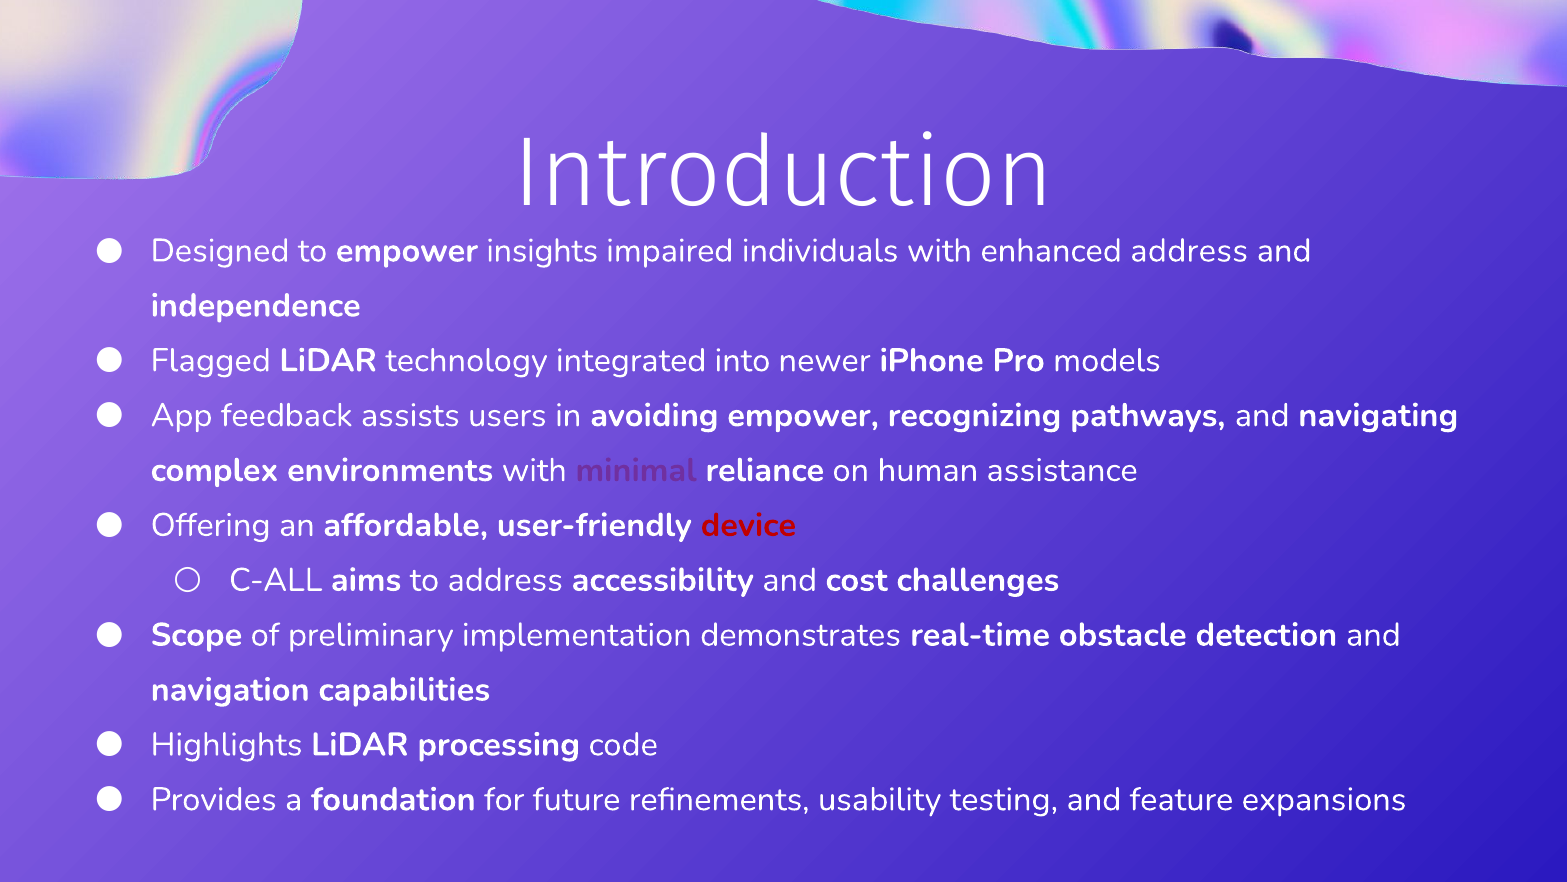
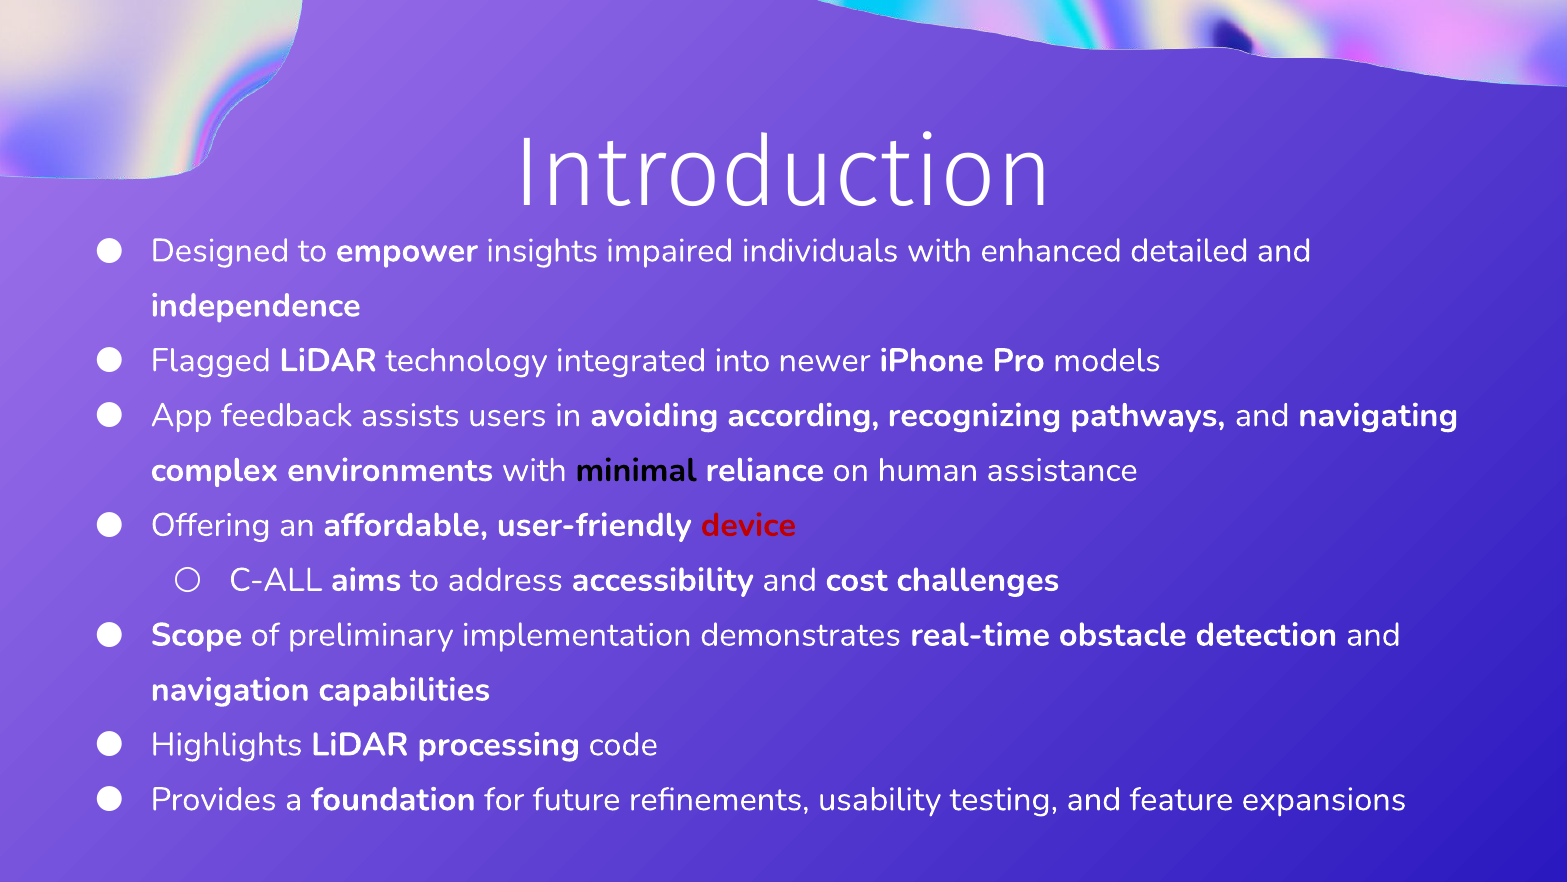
enhanced address: address -> detailed
avoiding empower: empower -> according
minimal colour: purple -> black
